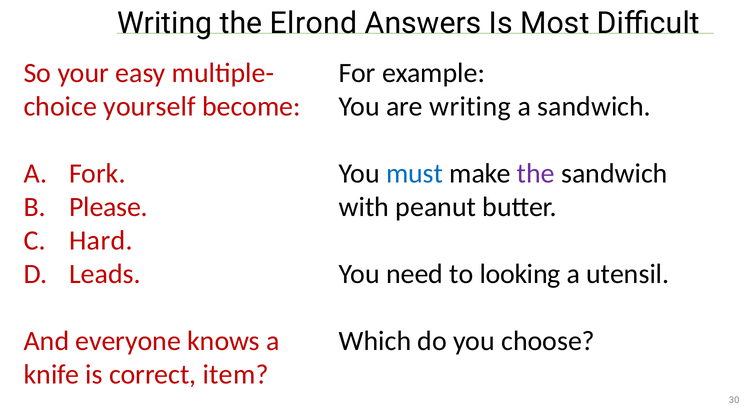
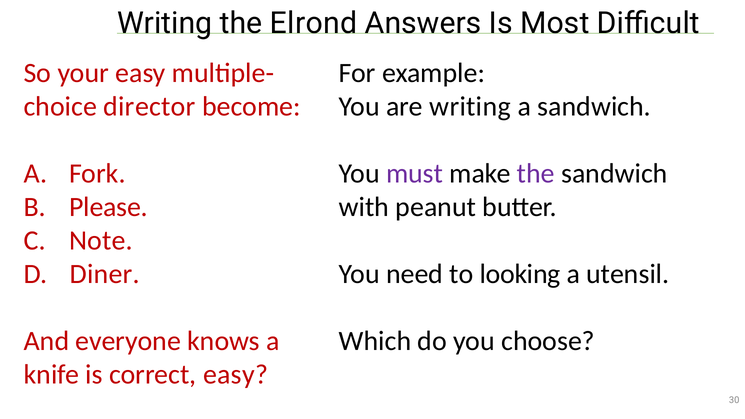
yourself: yourself -> director
must colour: blue -> purple
Hard: Hard -> Note
Leads: Leads -> Diner
correct item: item -> easy
